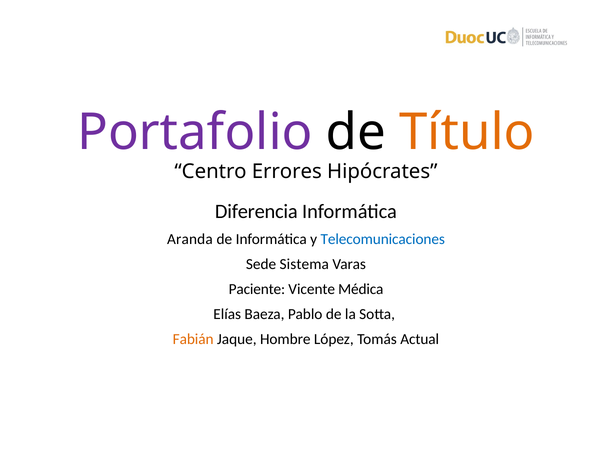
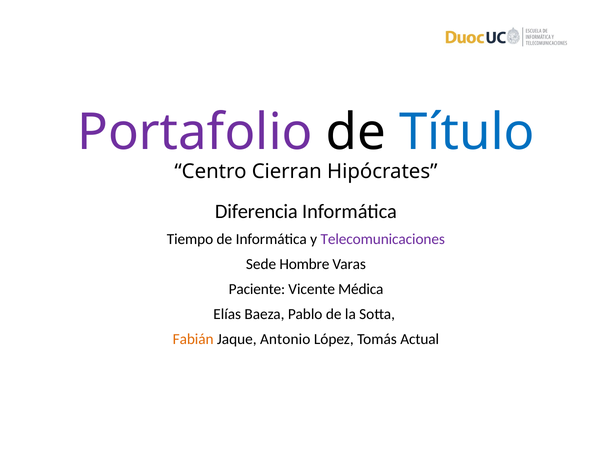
Título colour: orange -> blue
Errores: Errores -> Cierran
Aranda: Aranda -> Tiempo
Telecomunicaciones colour: blue -> purple
Sistema: Sistema -> Hombre
Hombre: Hombre -> Antonio
